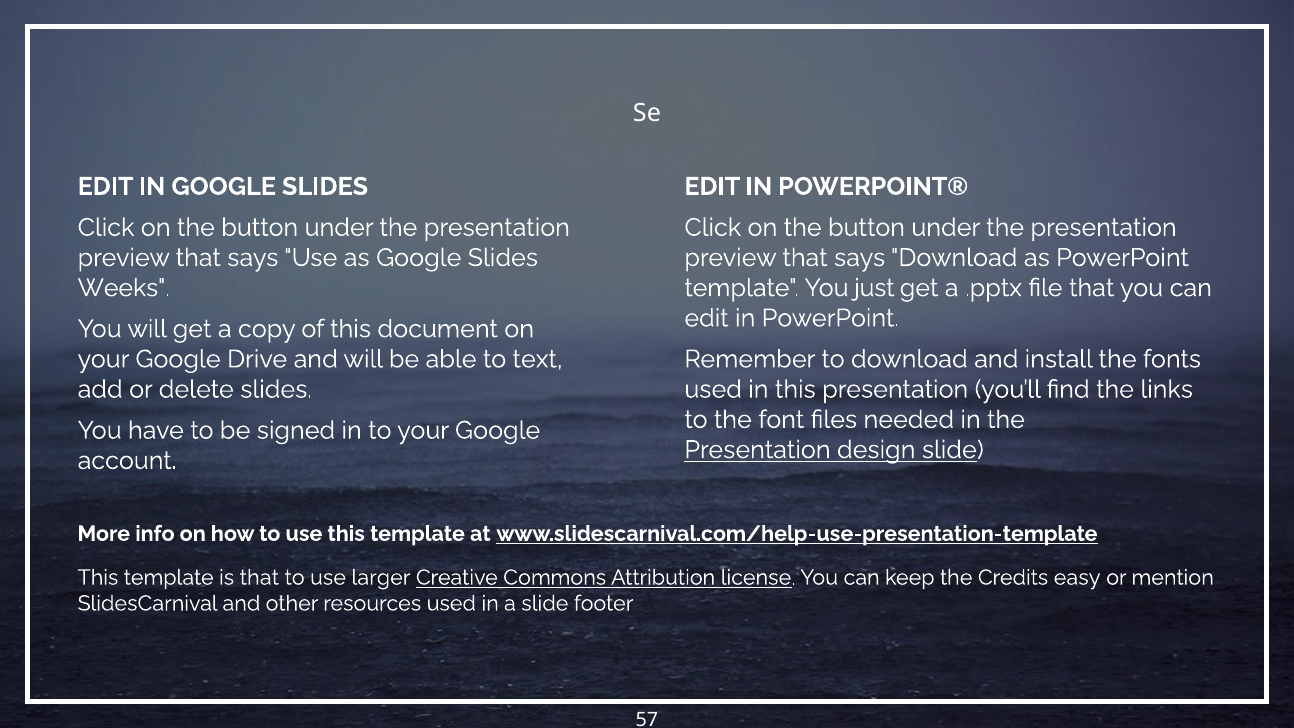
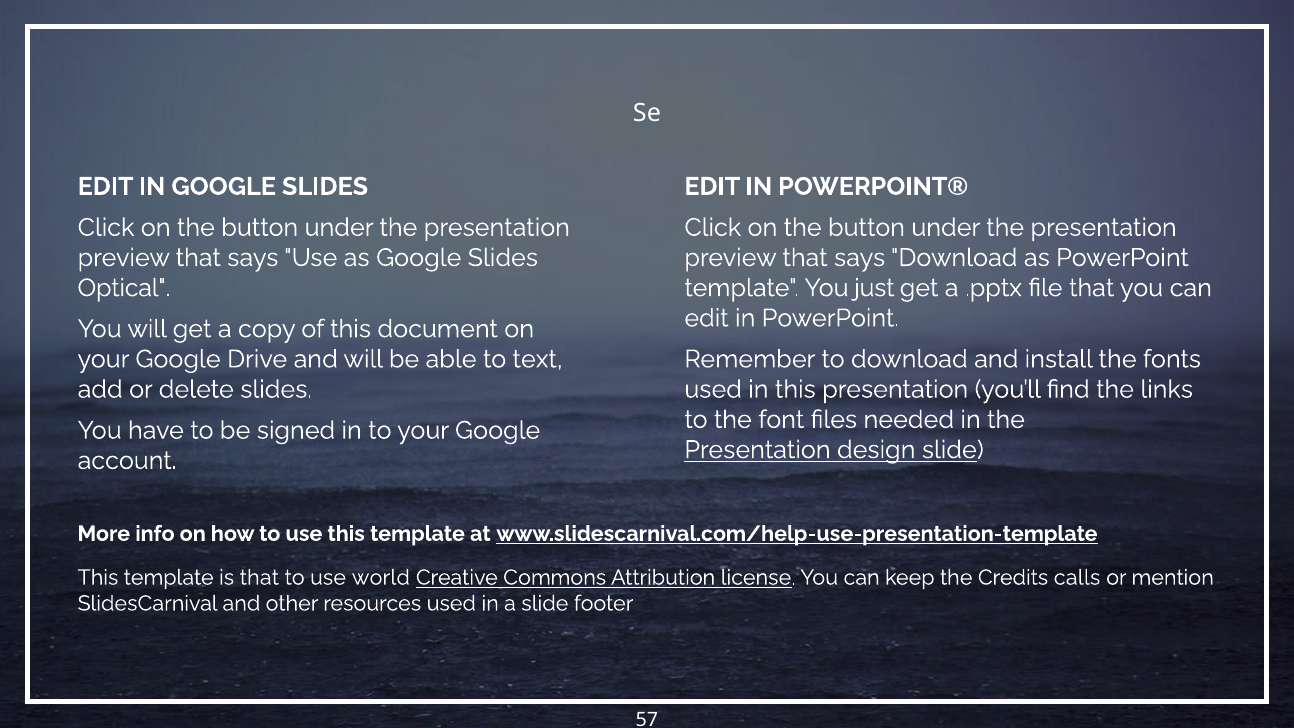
Weeks: Weeks -> Optical
larger: larger -> world
easy: easy -> calls
